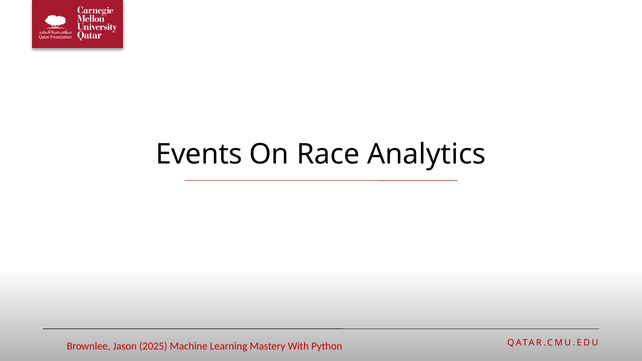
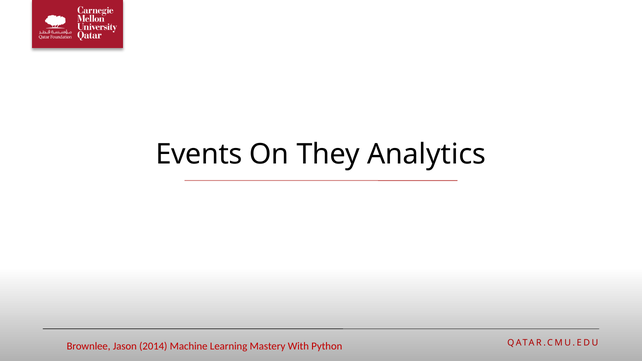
Race: Race -> They
2025: 2025 -> 2014
